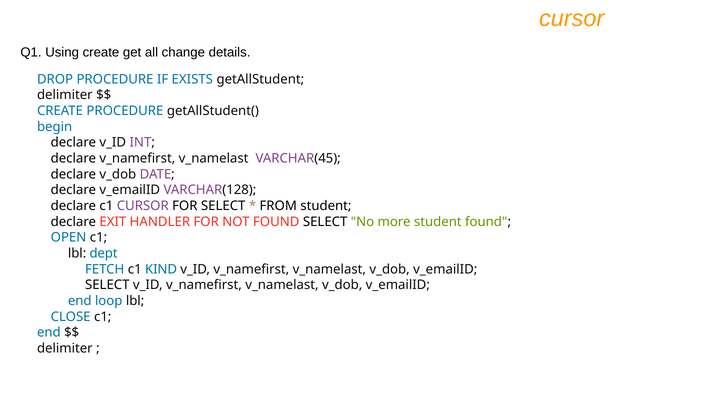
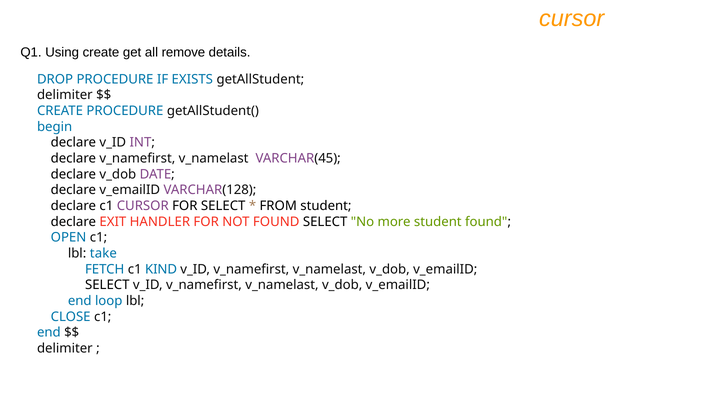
change: change -> remove
dept: dept -> take
